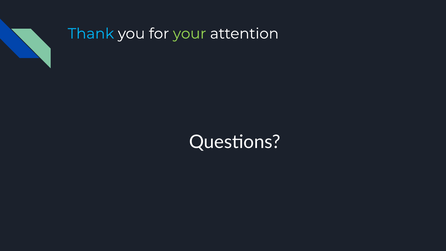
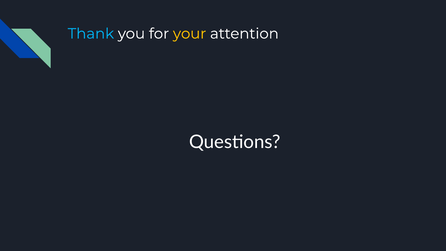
your colour: light green -> yellow
